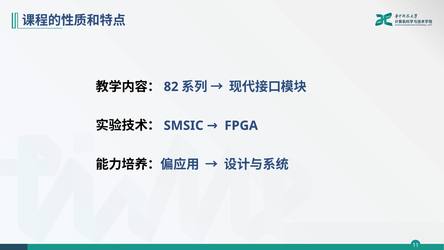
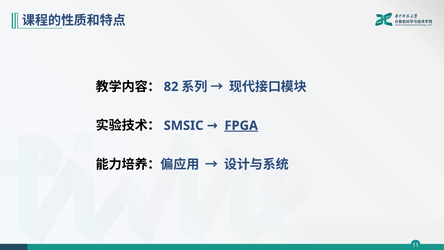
FPGA underline: none -> present
